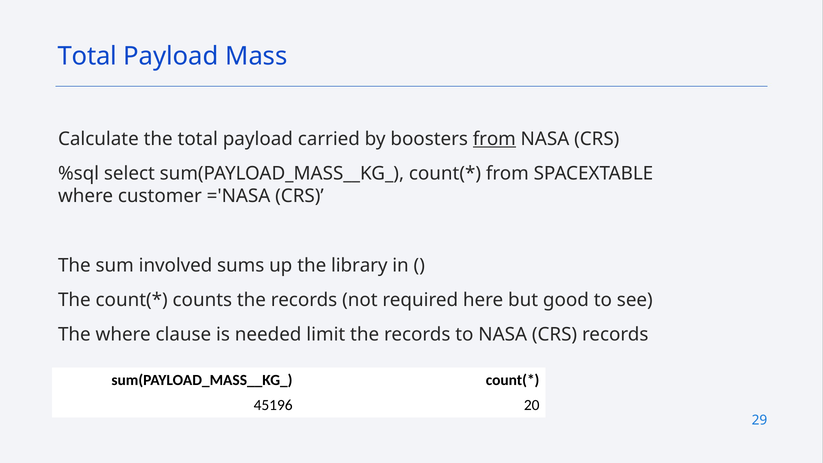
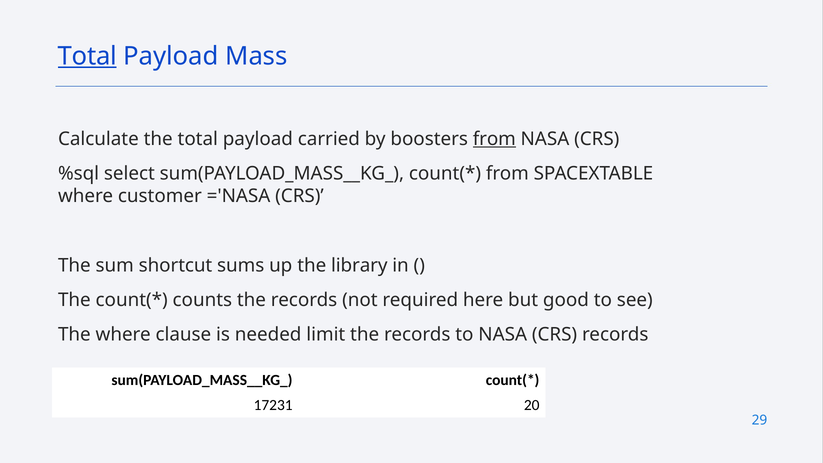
Total at (87, 56) underline: none -> present
involved: involved -> shortcut
45196: 45196 -> 17231
